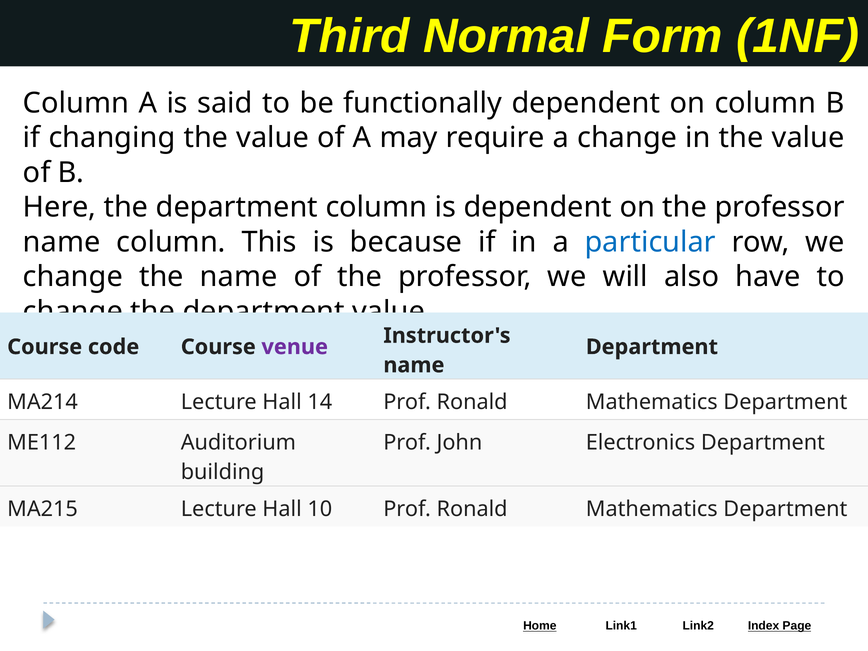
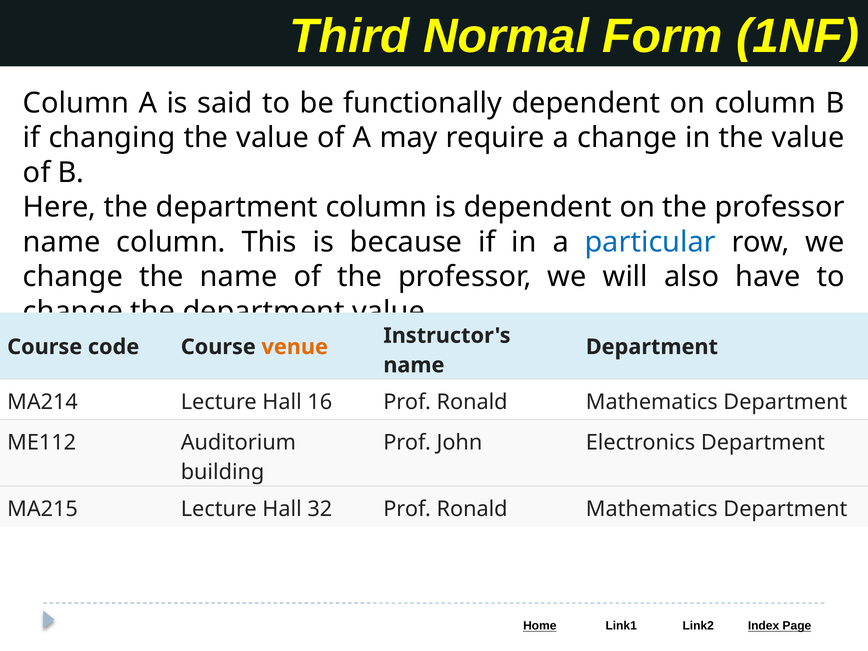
venue colour: purple -> orange
14: 14 -> 16
10: 10 -> 32
